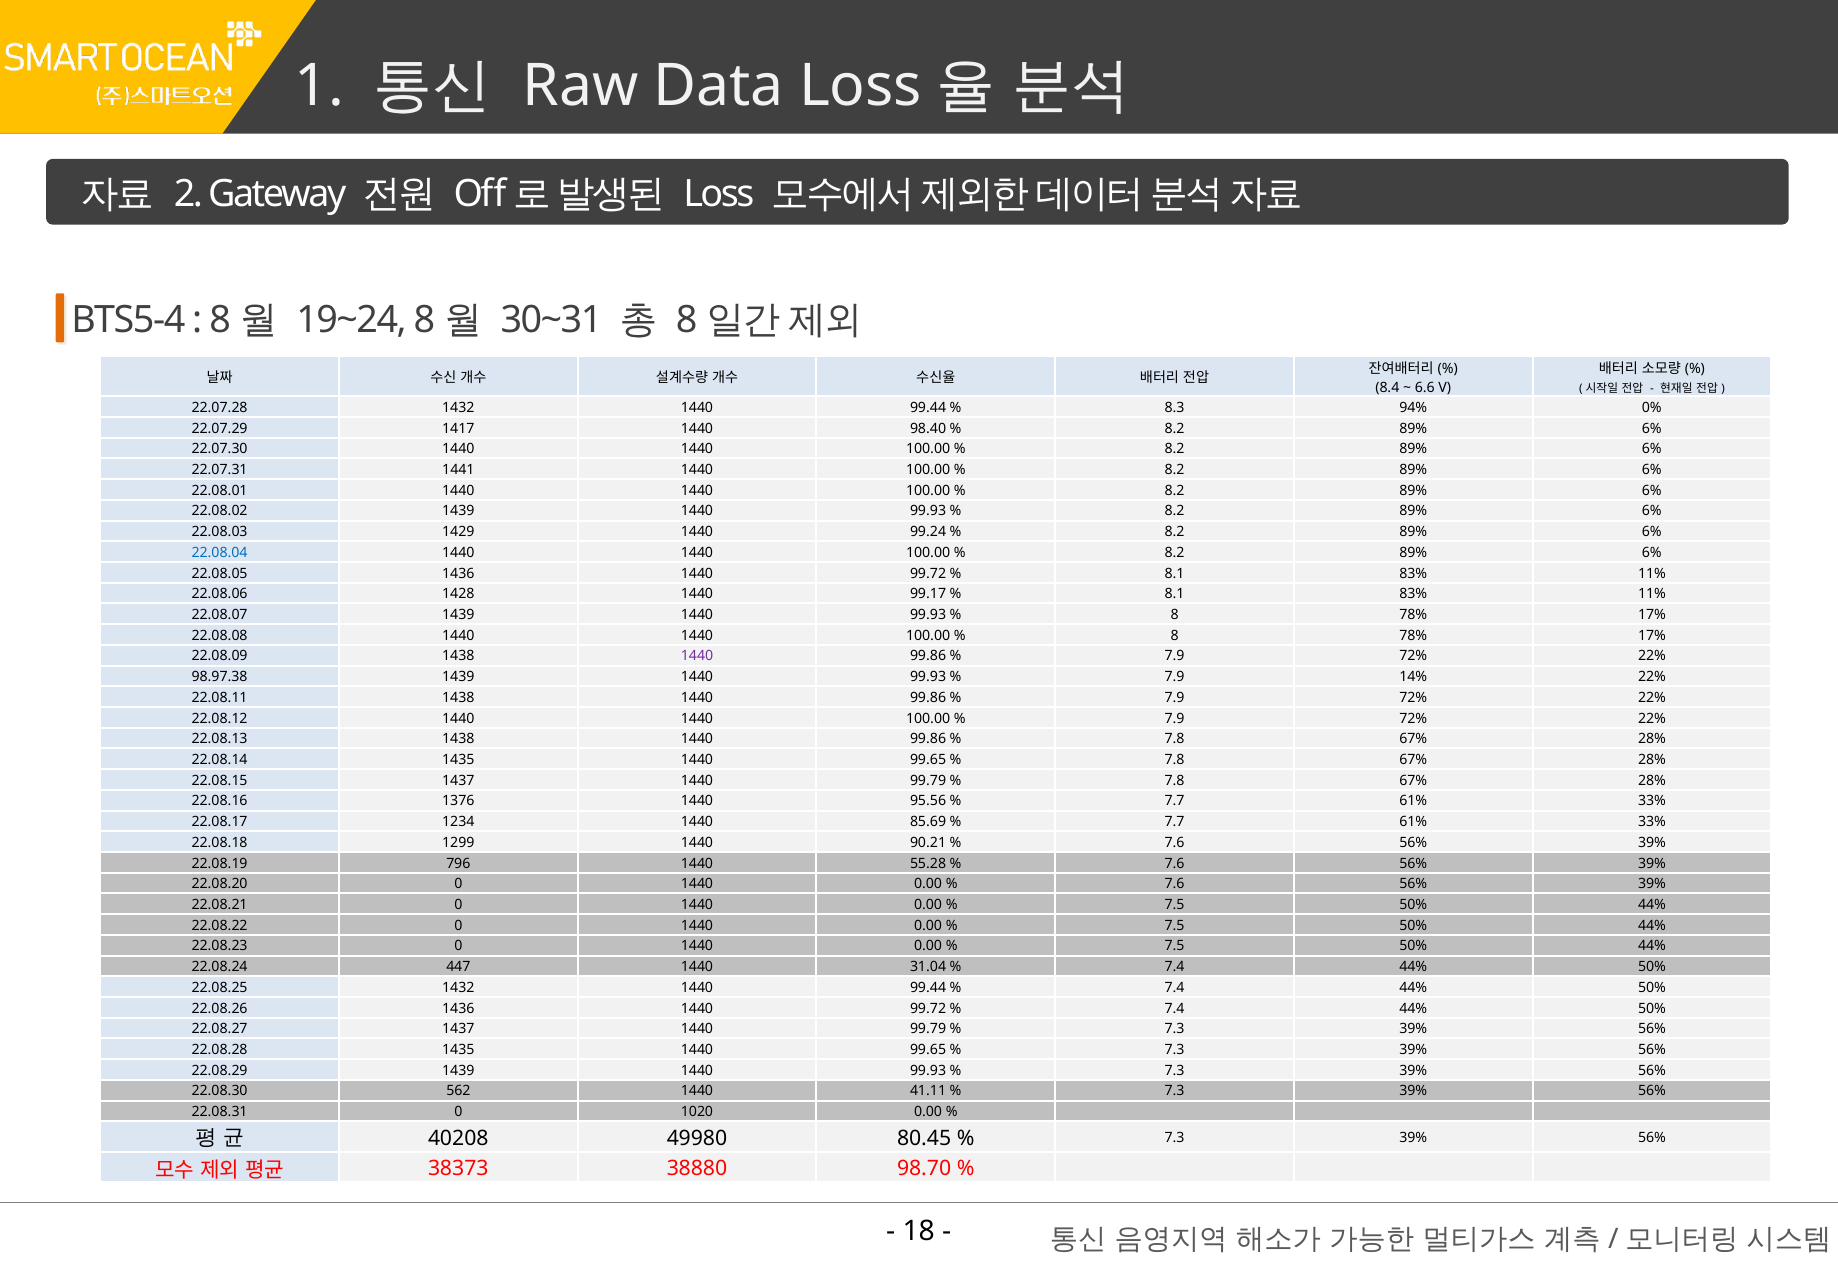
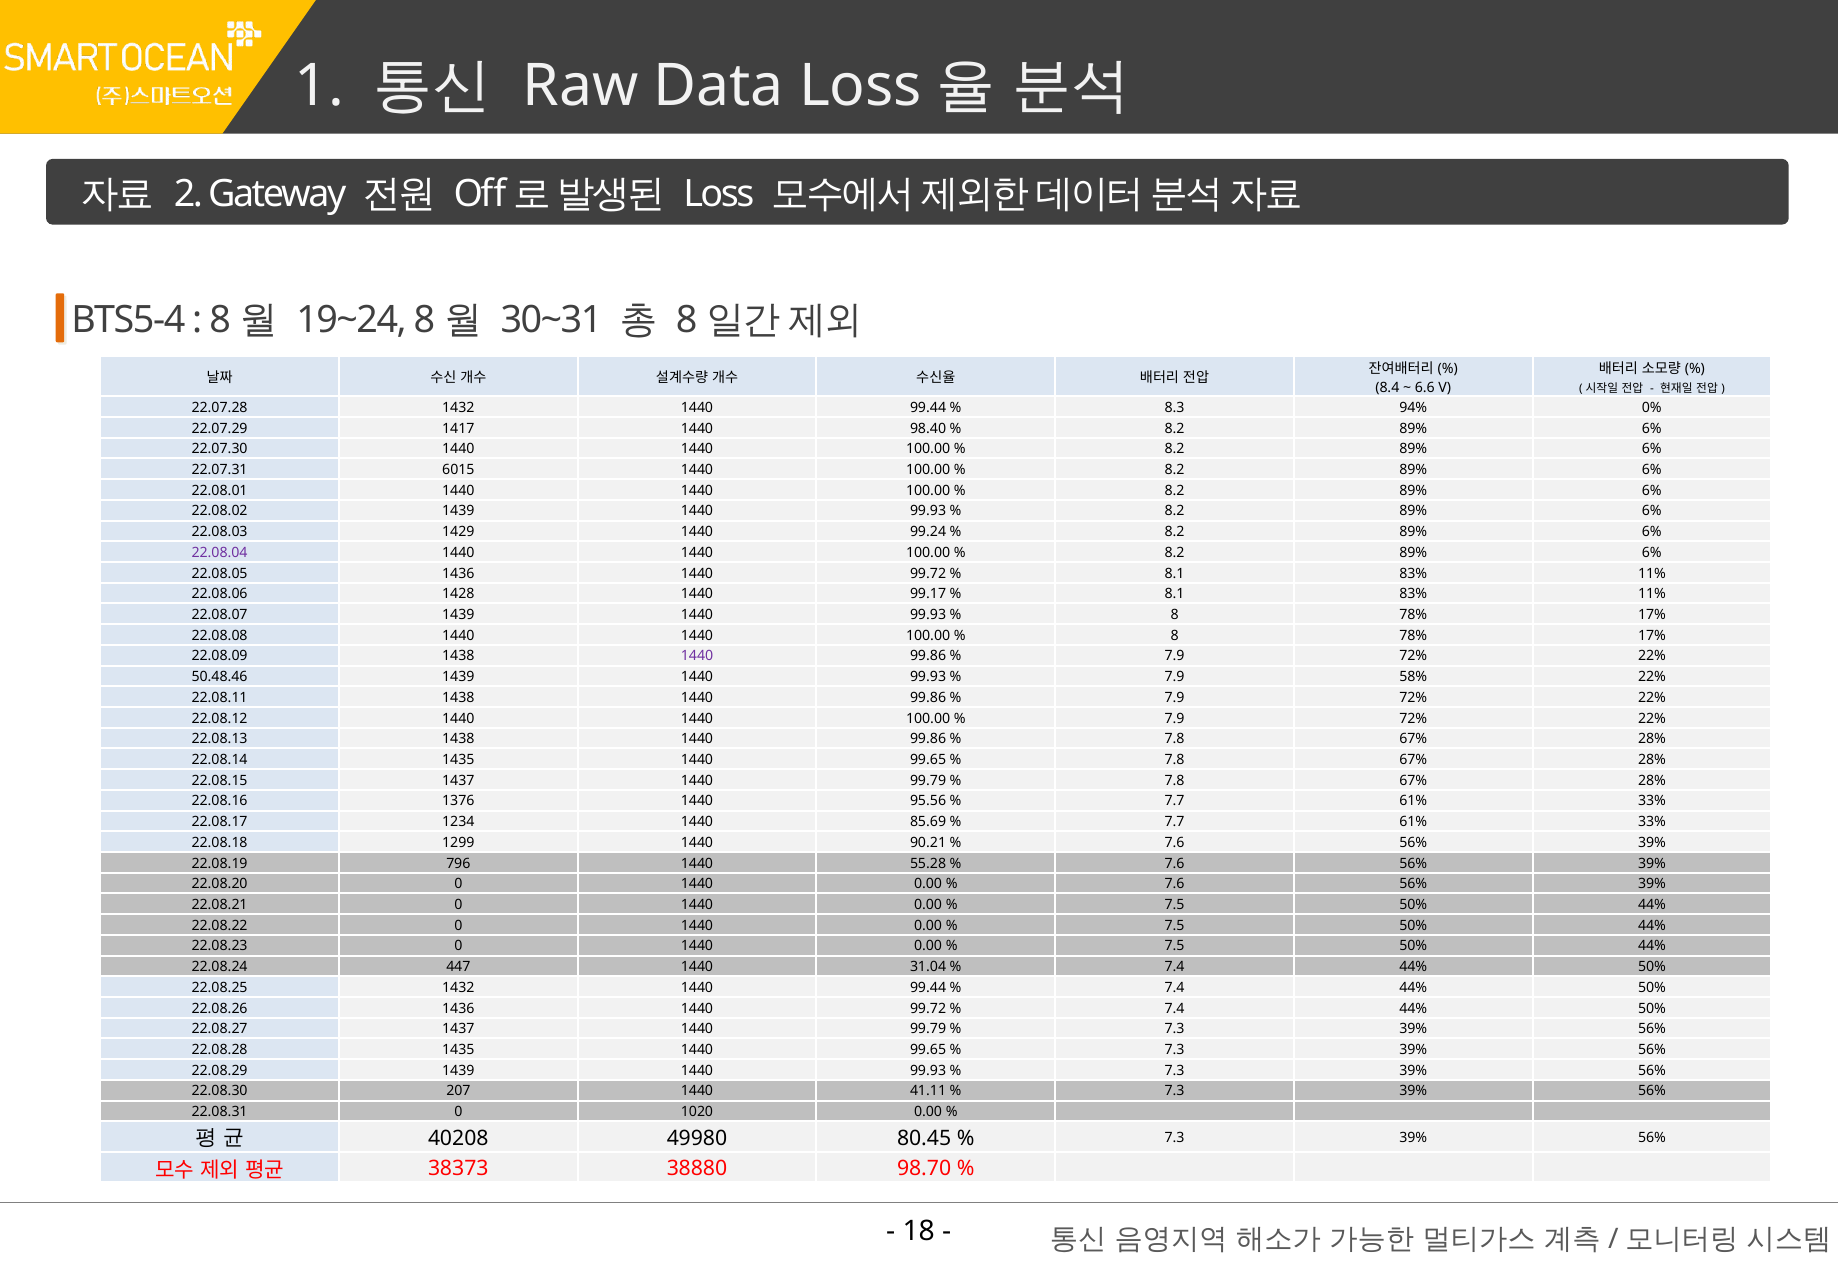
1441: 1441 -> 6015
22.08.04 colour: blue -> purple
98.97.38: 98.97.38 -> 50.48.46
14%: 14% -> 58%
562: 562 -> 207
